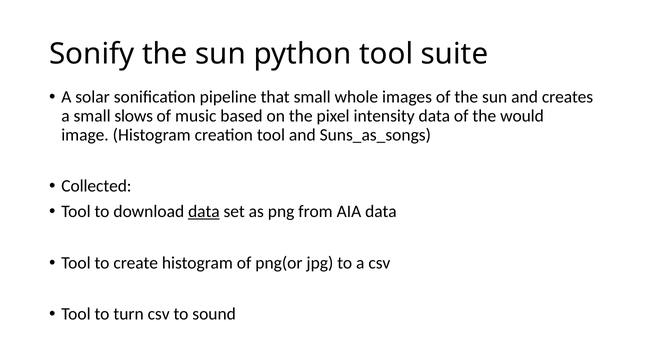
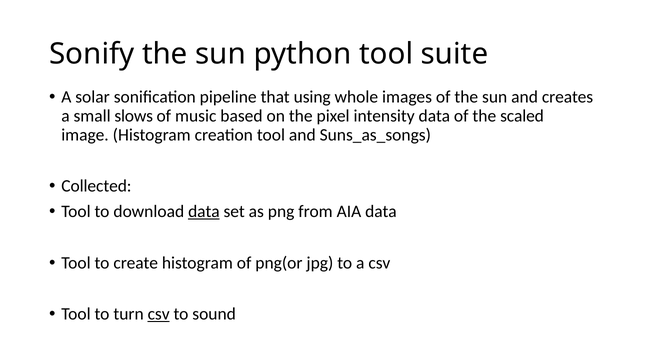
that small: small -> using
would: would -> scaled
csv at (159, 314) underline: none -> present
